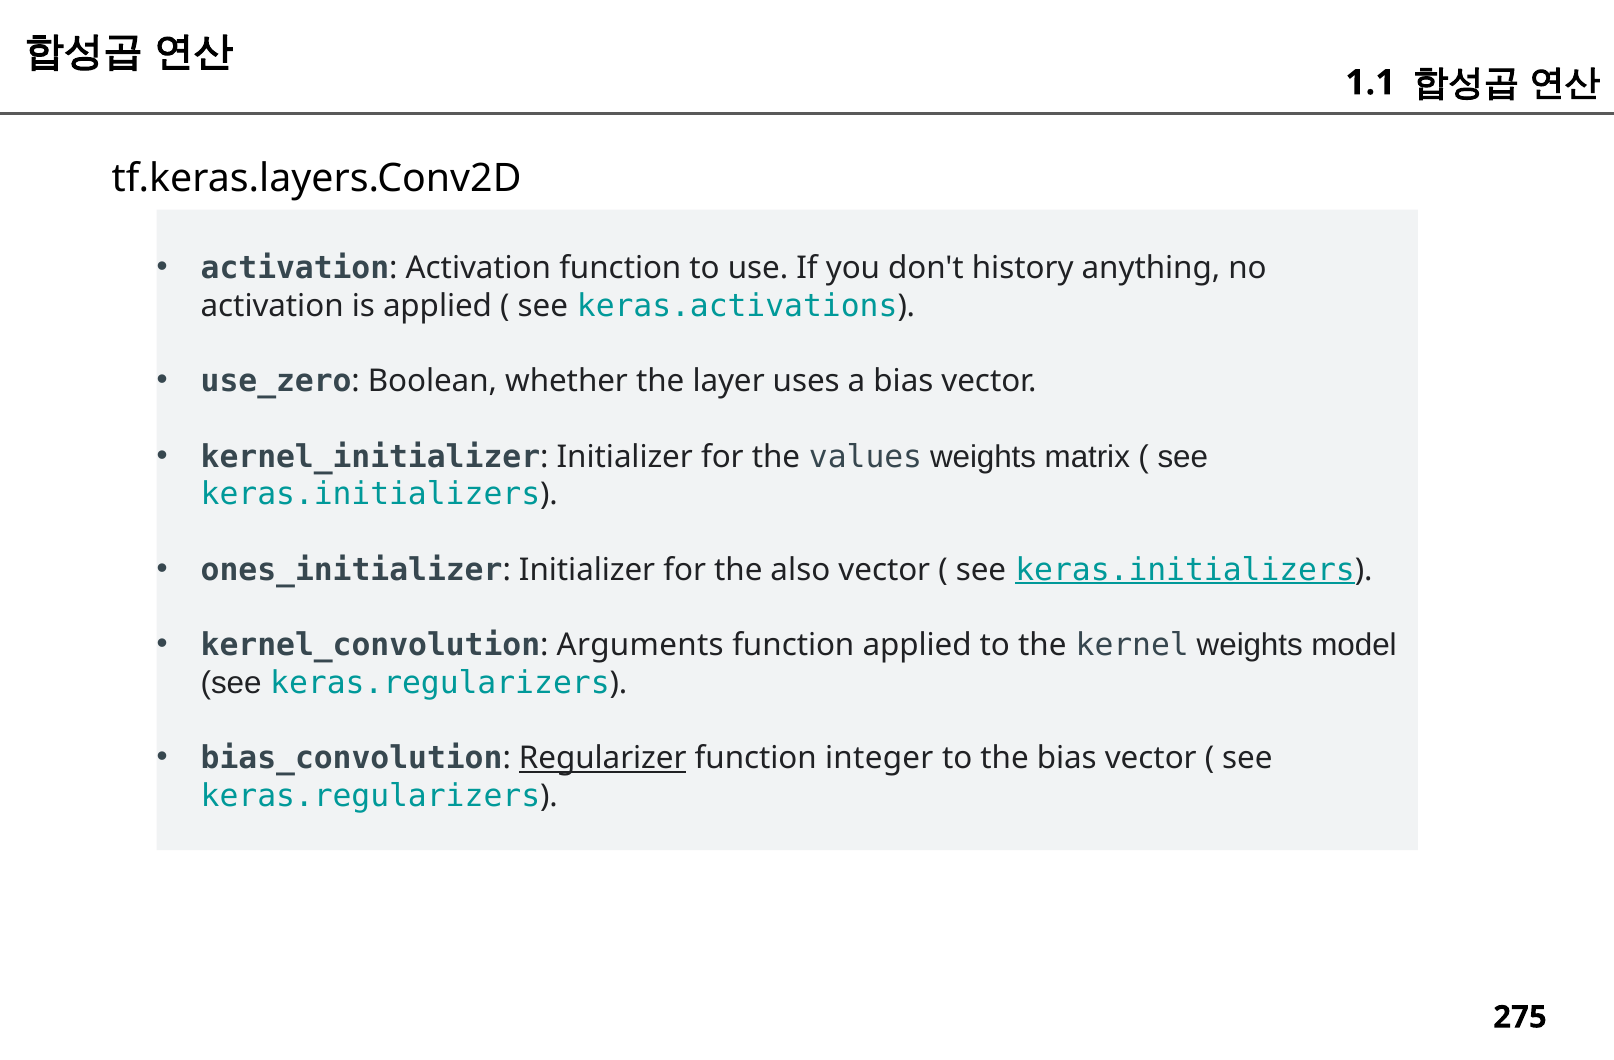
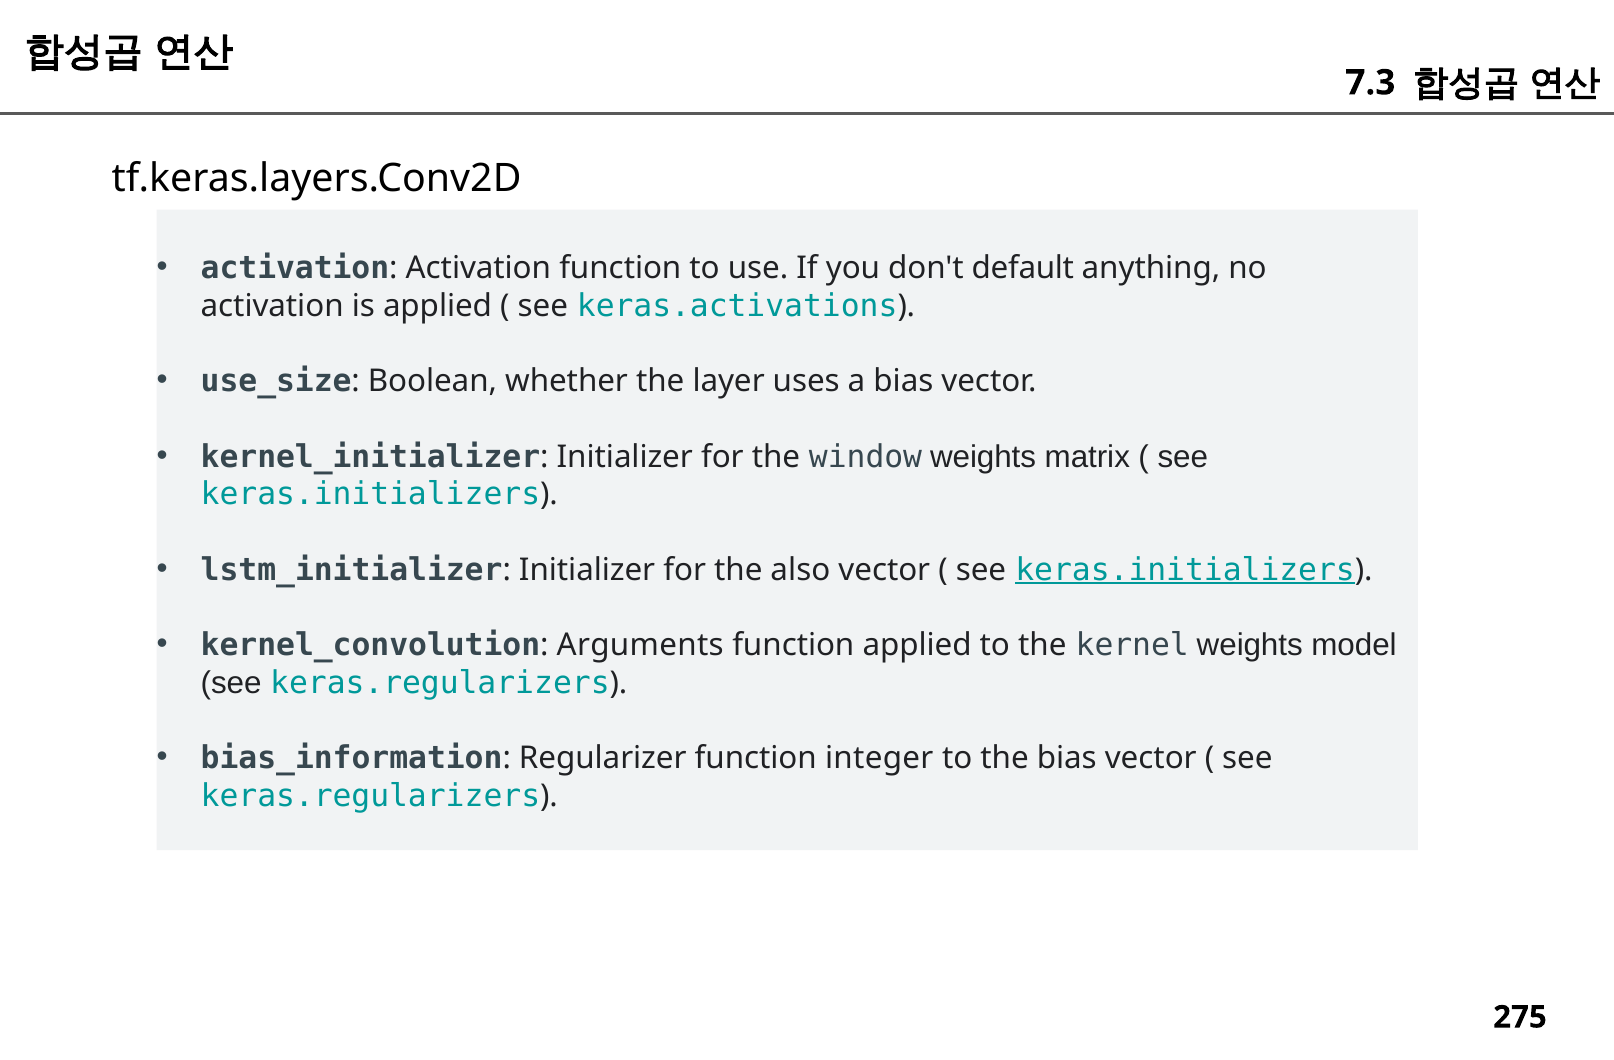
1.1: 1.1 -> 7.3
history: history -> default
use_zero: use_zero -> use_size
values: values -> window
ones_initializer: ones_initializer -> lstm_initializer
bias_convolution: bias_convolution -> bias_information
Regularizer underline: present -> none
